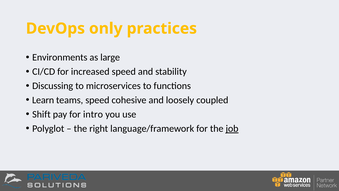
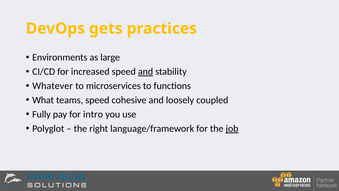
only: only -> gets
and at (146, 72) underline: none -> present
Discussing: Discussing -> Whatever
Learn: Learn -> What
Shift: Shift -> Fully
